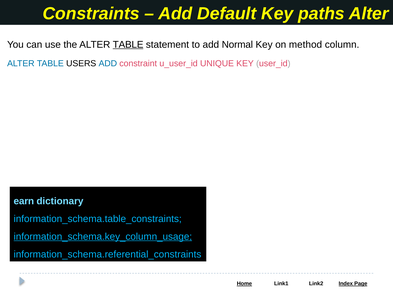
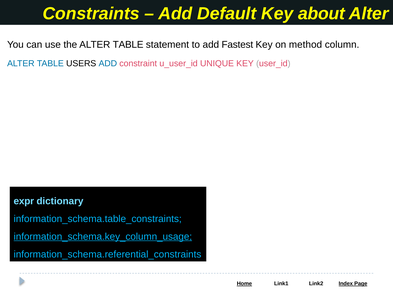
paths: paths -> about
TABLE at (128, 45) underline: present -> none
Normal: Normal -> Fastest
earn: earn -> expr
